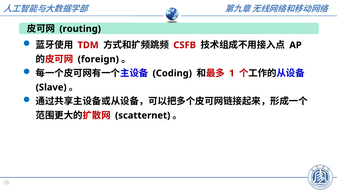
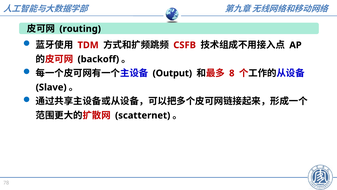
foreign: foreign -> backoff
Coding: Coding -> Output
1: 1 -> 8
